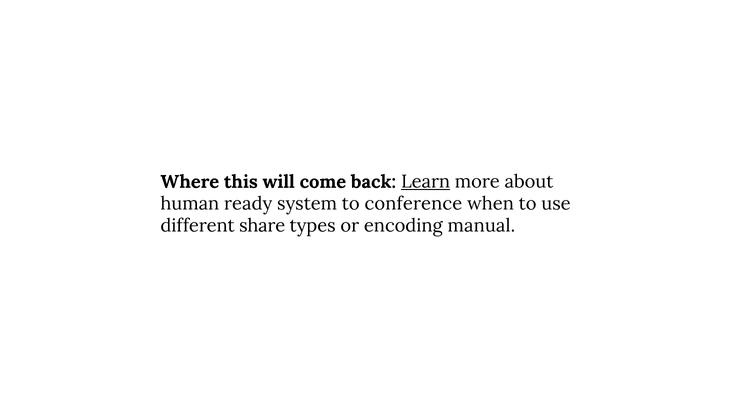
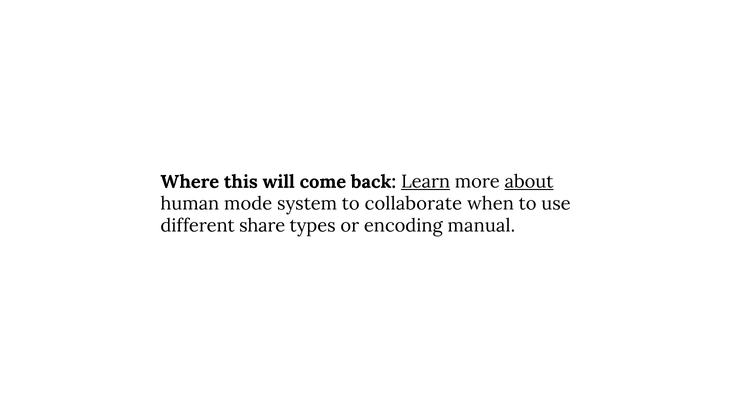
about underline: none -> present
ready: ready -> mode
conference: conference -> collaborate
